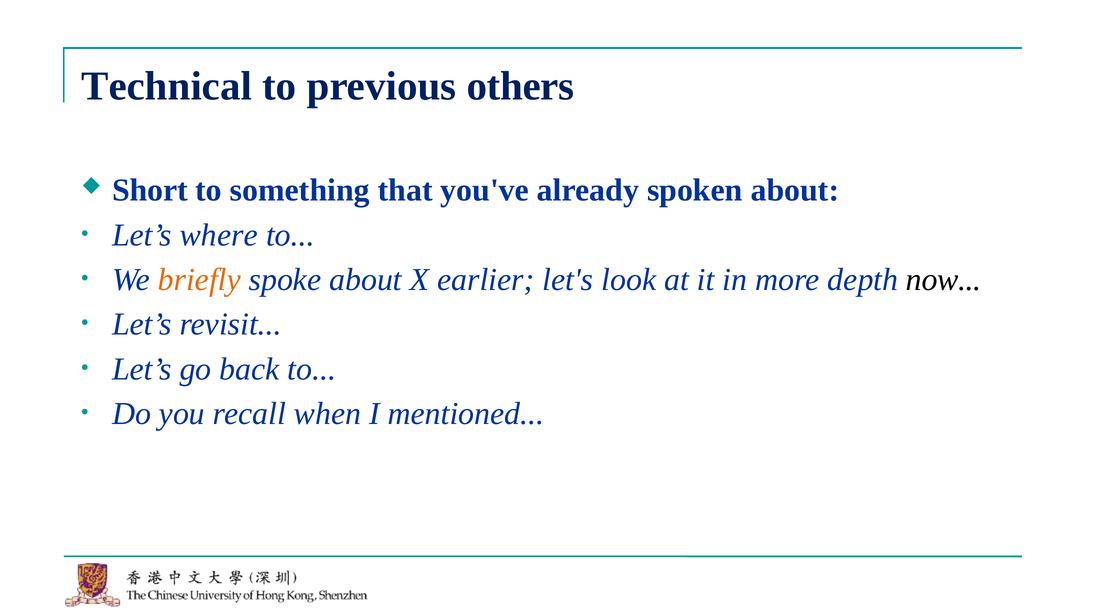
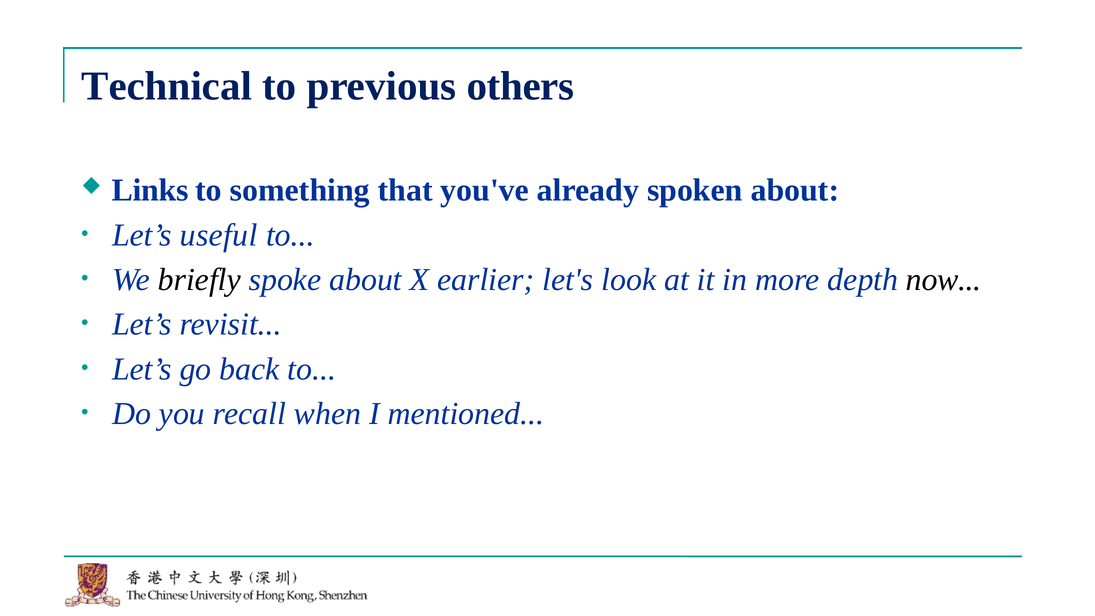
Short: Short -> Links
where: where -> useful
briefly colour: orange -> black
